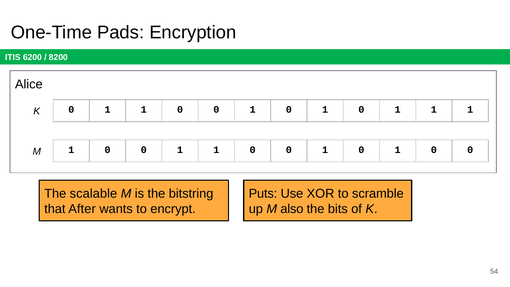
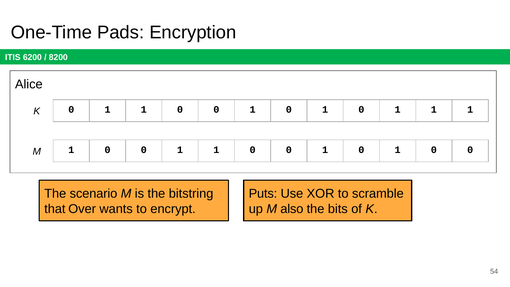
scalable: scalable -> scenario
After: After -> Over
